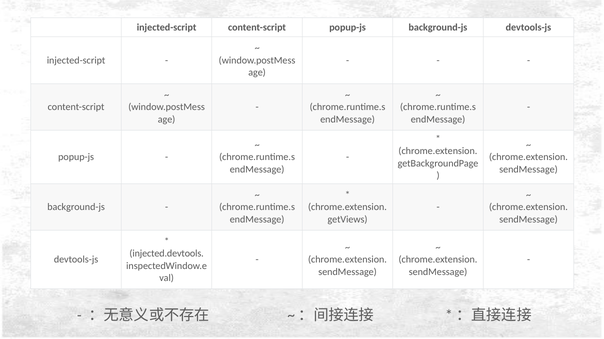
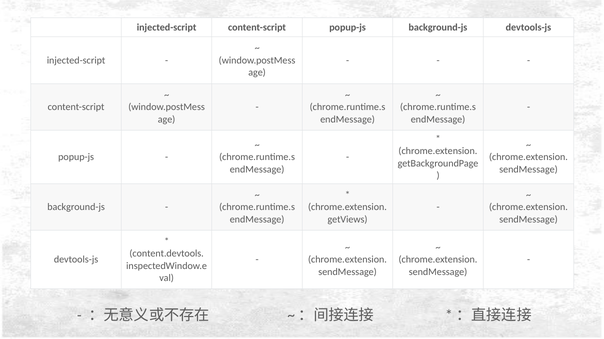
injected.devtools: injected.devtools -> content.devtools
